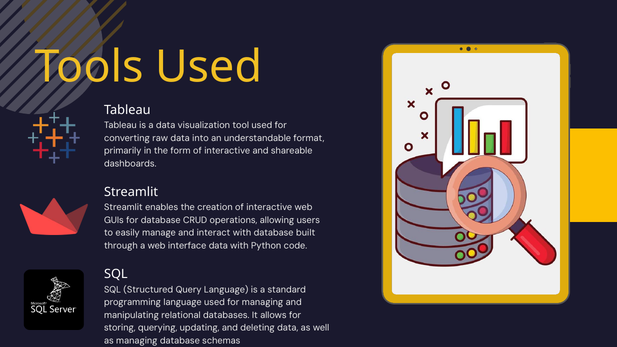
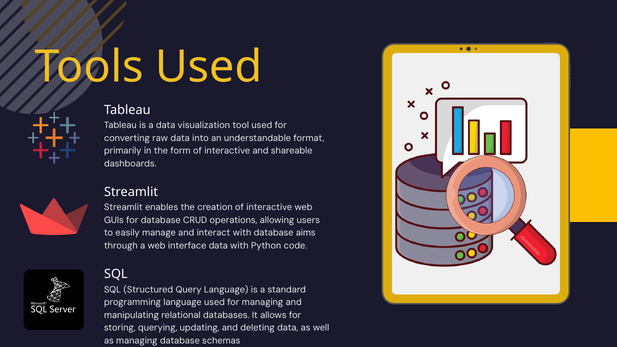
built: built -> aims
